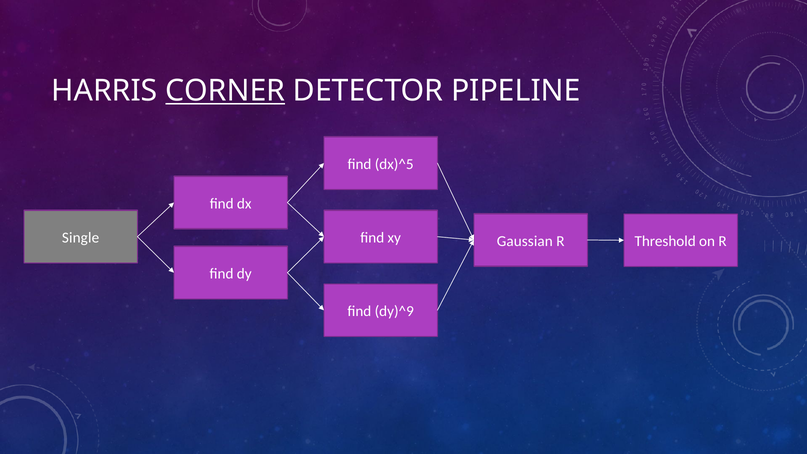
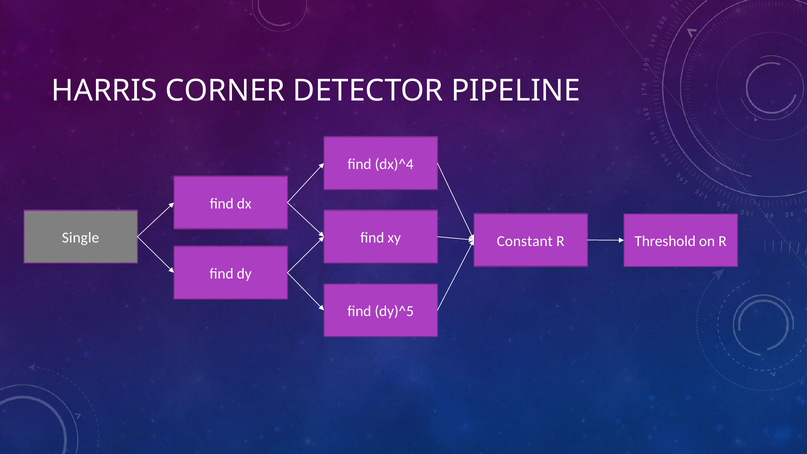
CORNER underline: present -> none
dx)^5: dx)^5 -> dx)^4
Gaussian: Gaussian -> Constant
dy)^9: dy)^9 -> dy)^5
